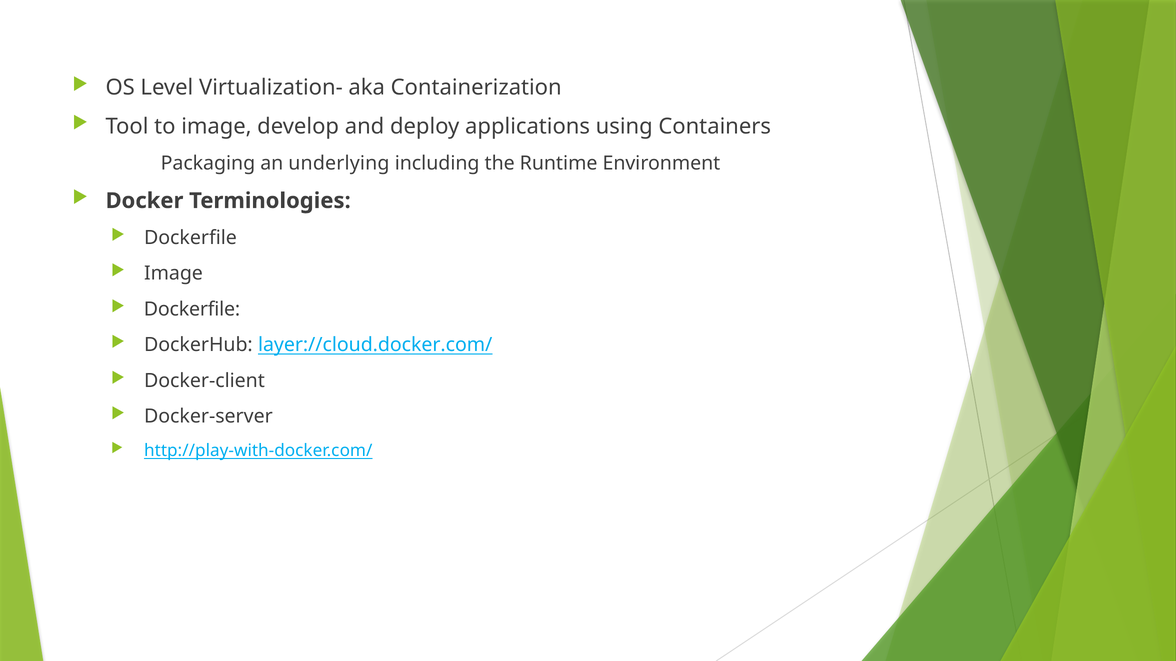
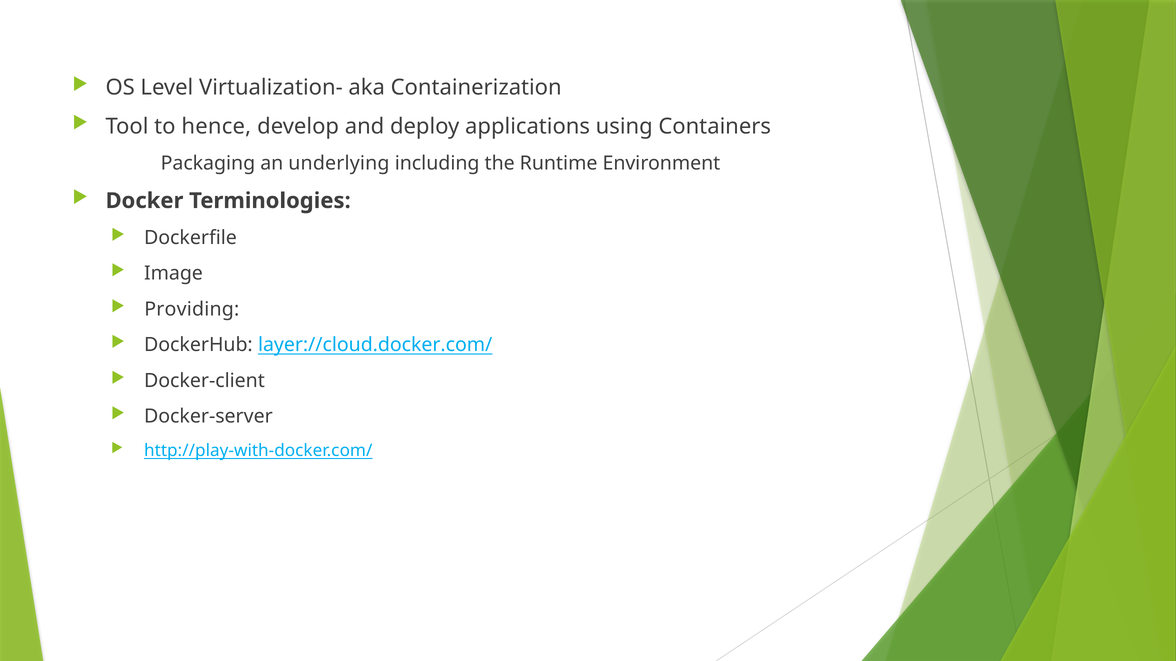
to image: image -> hence
Dockerfile at (192, 309): Dockerfile -> Providing
